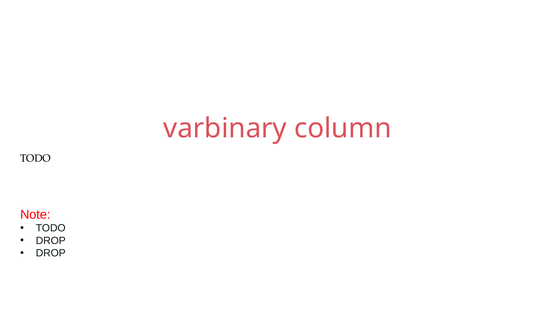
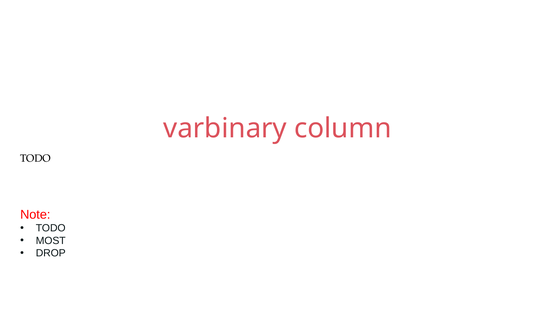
DROP at (51, 241): DROP -> MOST
